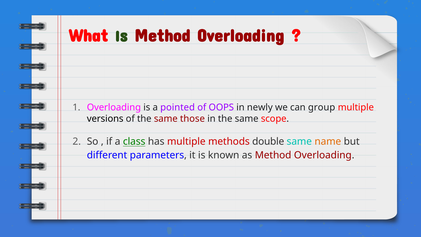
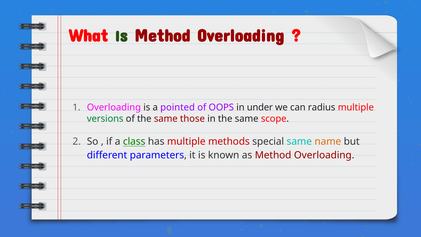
newly: newly -> under
group: group -> radius
versions colour: black -> green
double: double -> special
